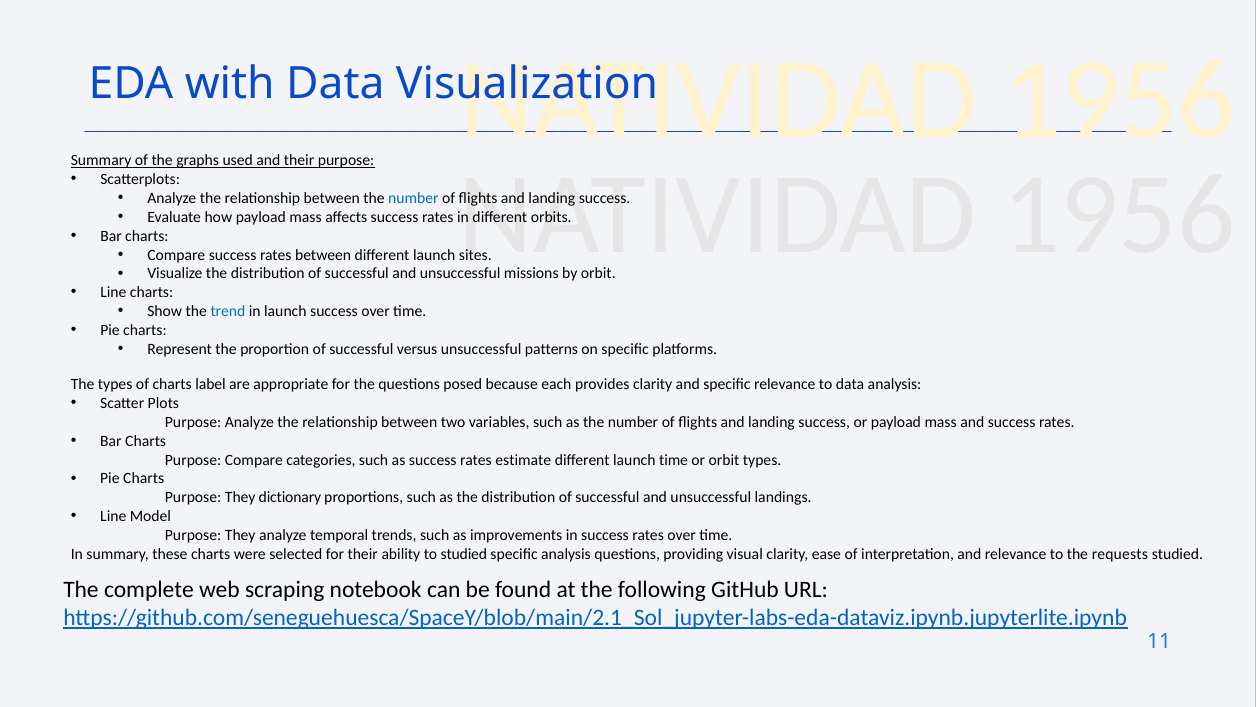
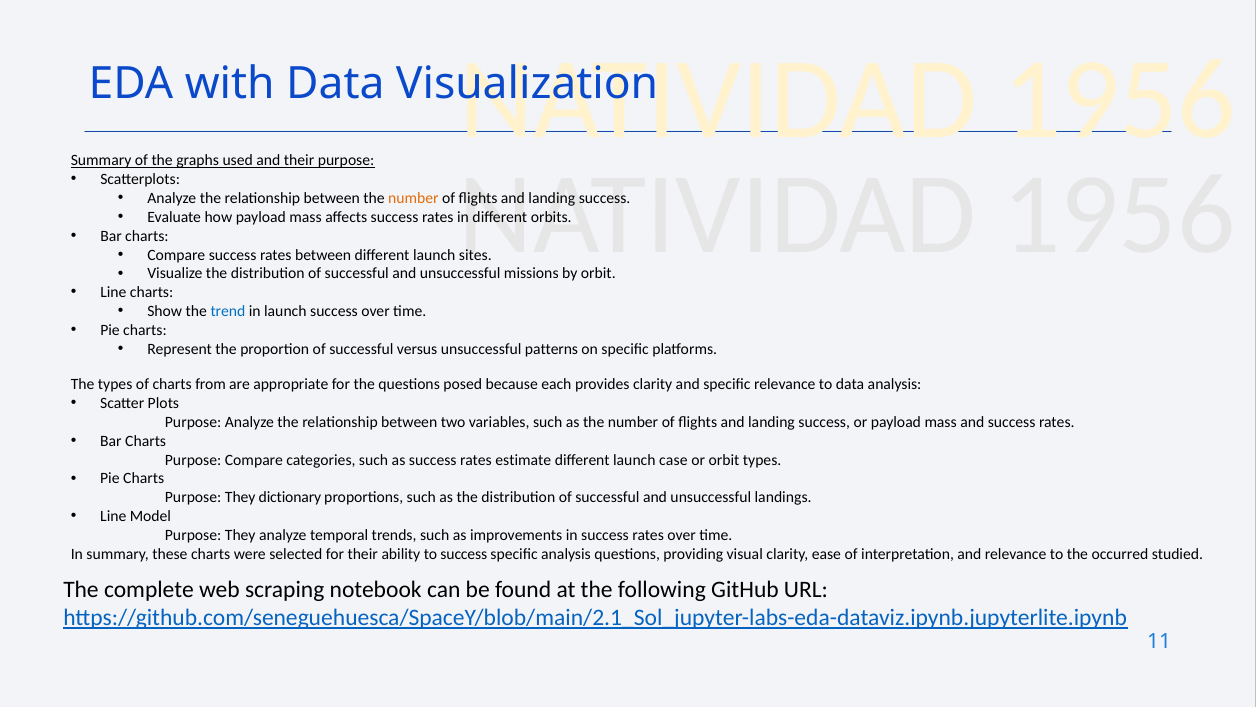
number at (413, 198) colour: blue -> orange
label: label -> from
launch time: time -> case
to studied: studied -> success
requests: requests -> occurred
